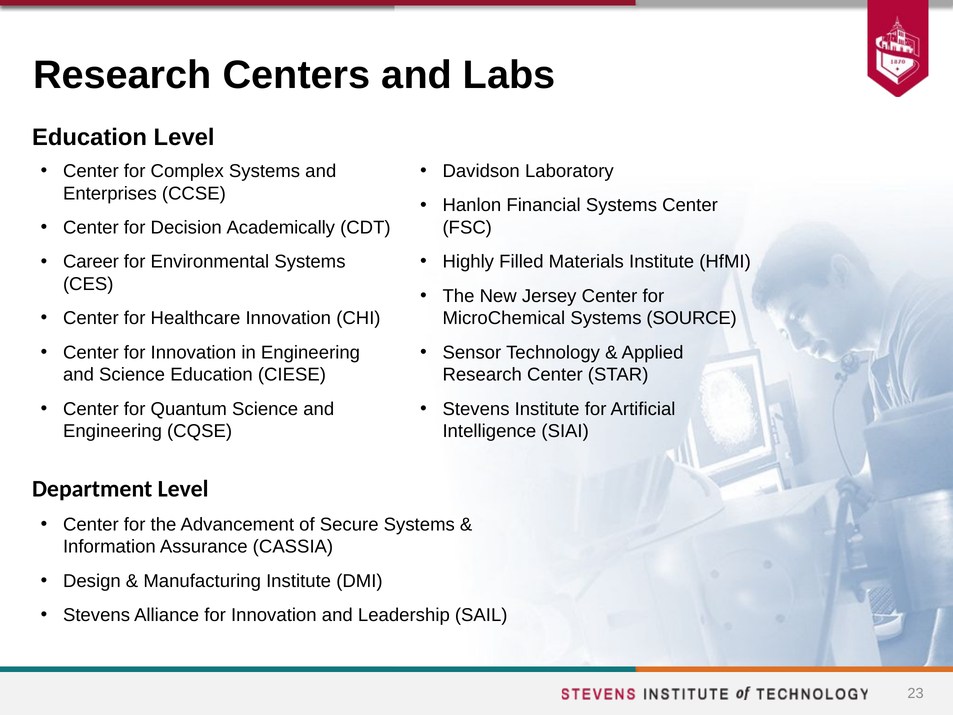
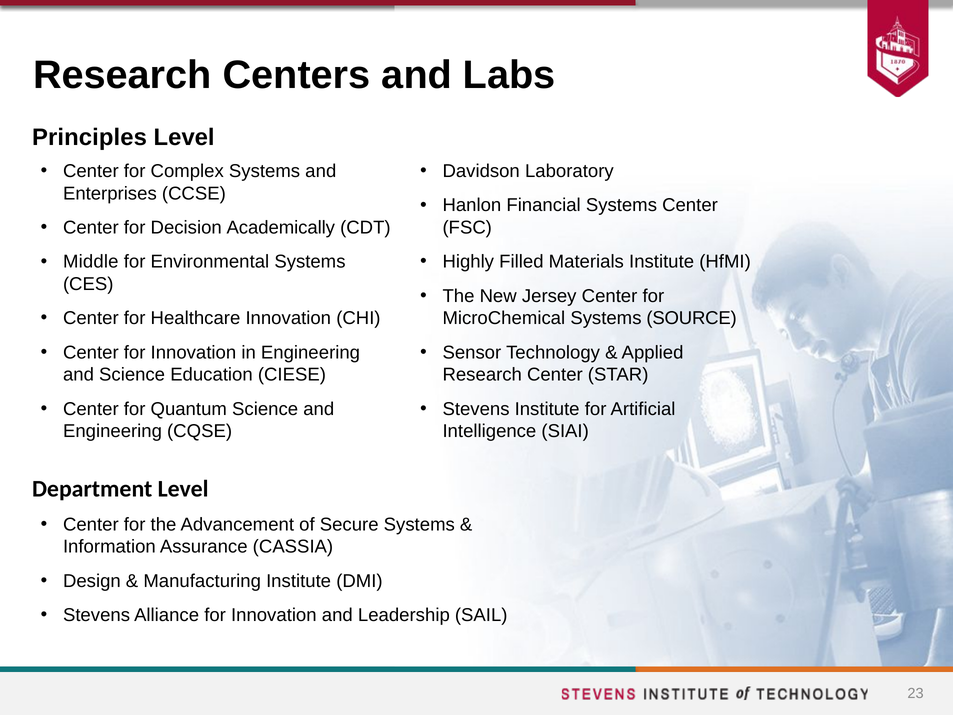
Education at (90, 137): Education -> Principles
Career: Career -> Middle
